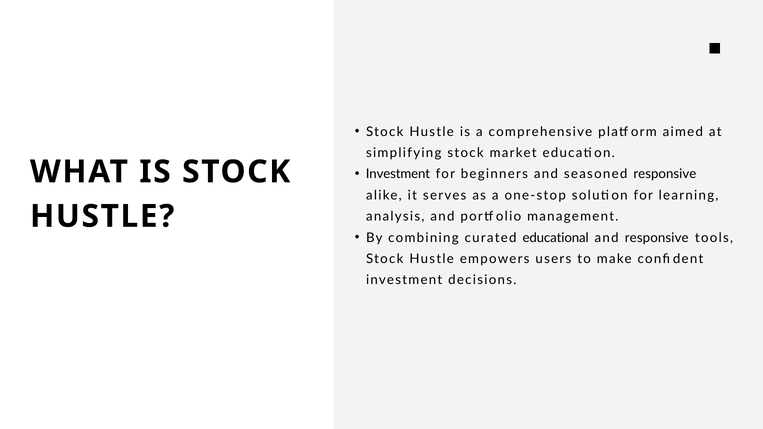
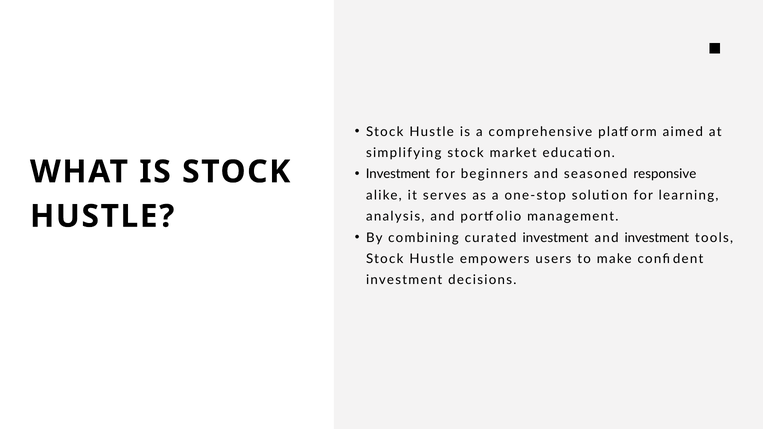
curated educational: educational -> investment
and responsive: responsive -> investment
